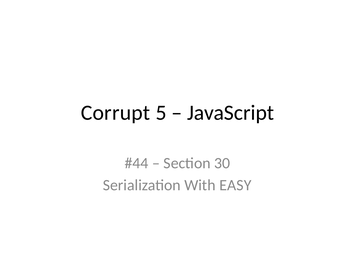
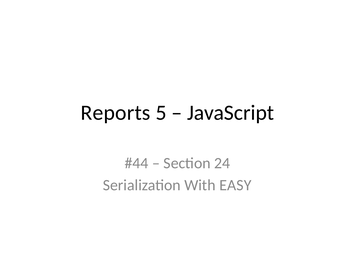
Corrupt: Corrupt -> Reports
30: 30 -> 24
